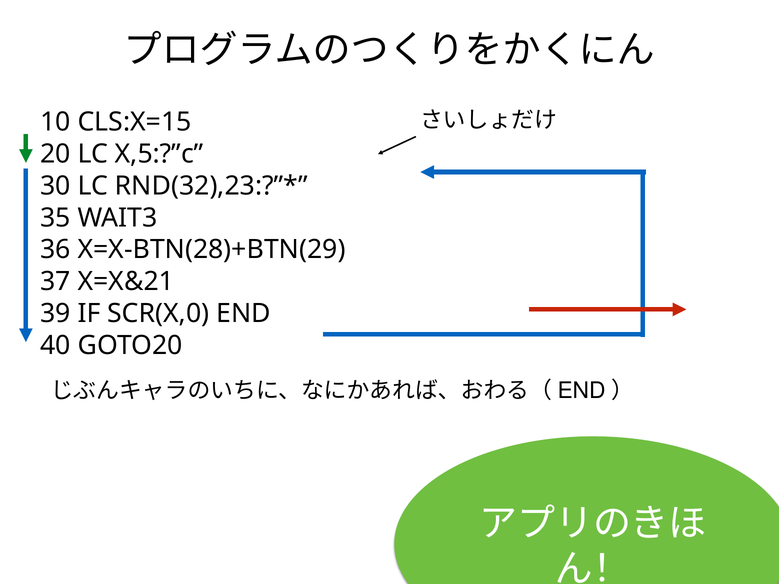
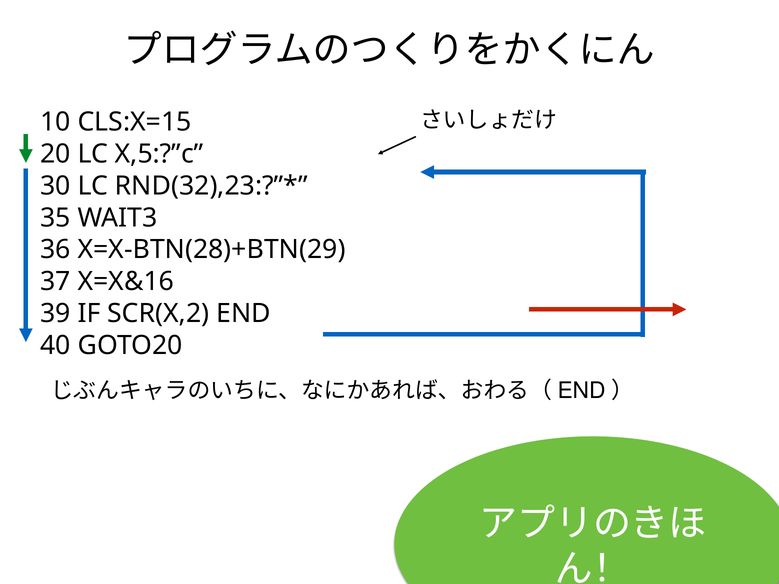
X=X&21: X=X&21 -> X=X&16
SCR(X,0: SCR(X,0 -> SCR(X,2
